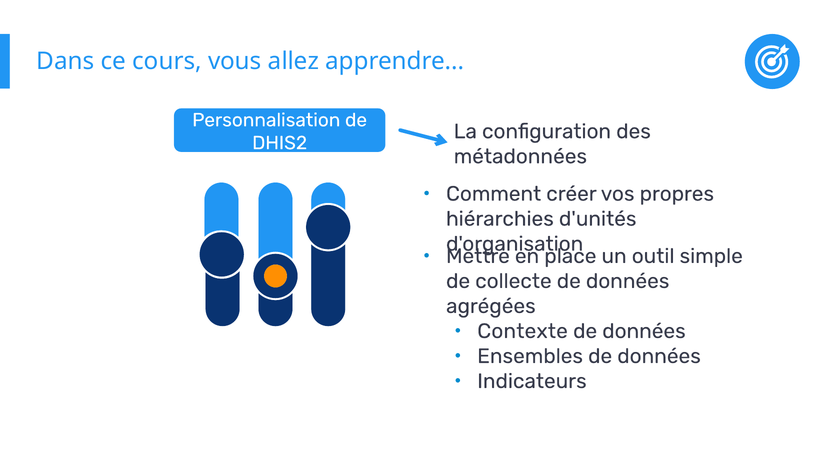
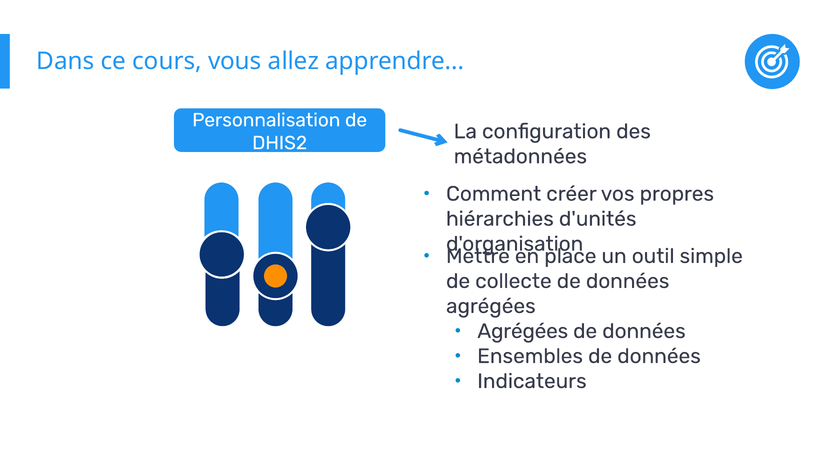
Contexte at (523, 331): Contexte -> Agrégées
